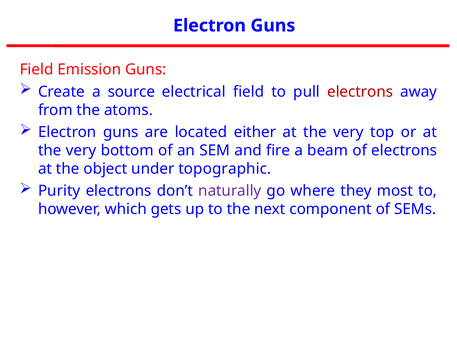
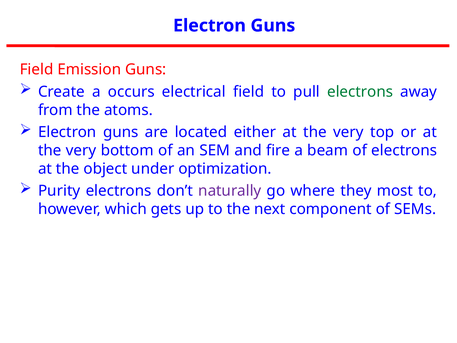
source: source -> occurs
electrons at (360, 92) colour: red -> green
topographic: topographic -> optimization
